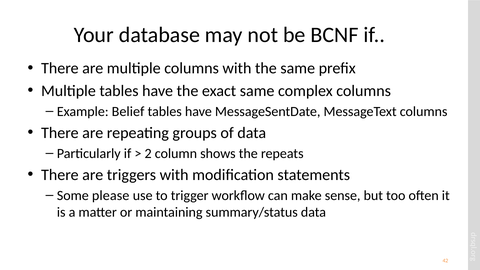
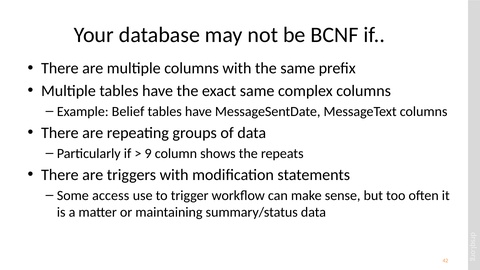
2: 2 -> 9
please: please -> access
